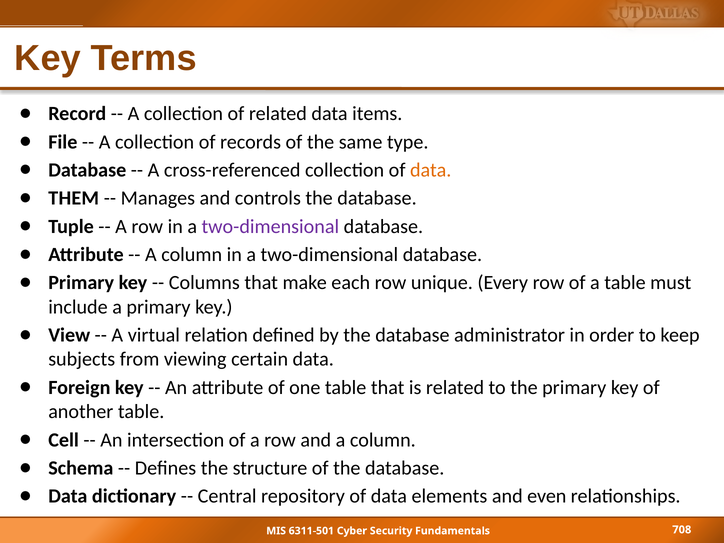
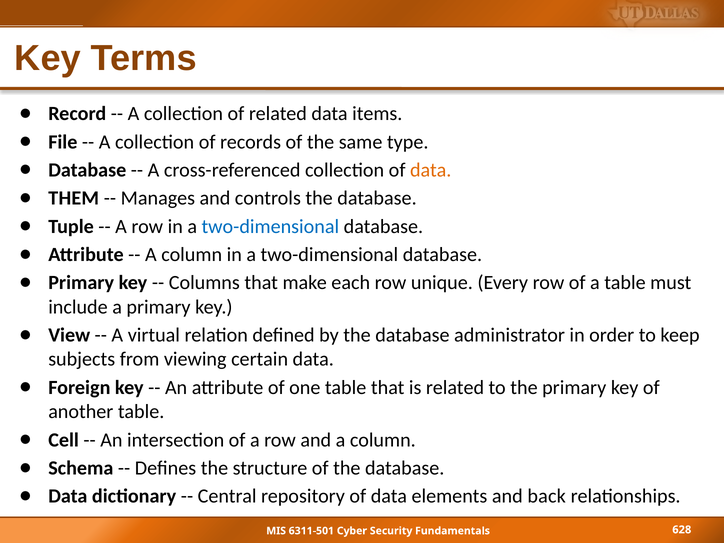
two-dimensional at (270, 226) colour: purple -> blue
even: even -> back
708: 708 -> 628
